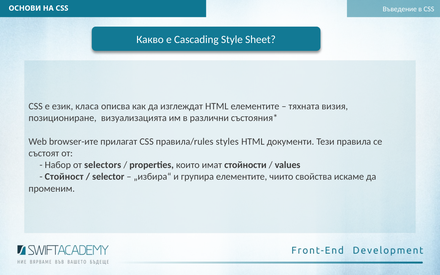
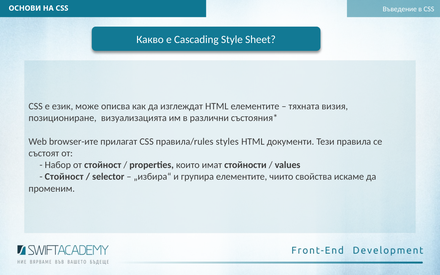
класа: класа -> може
от selectors: selectors -> стойност
